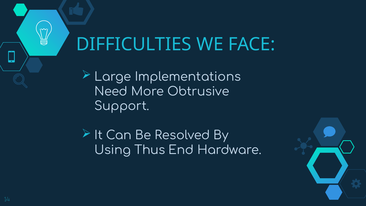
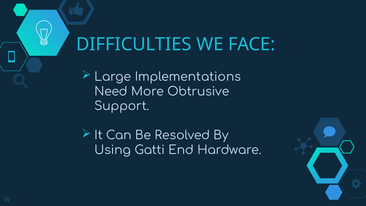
Thus: Thus -> Gatti
